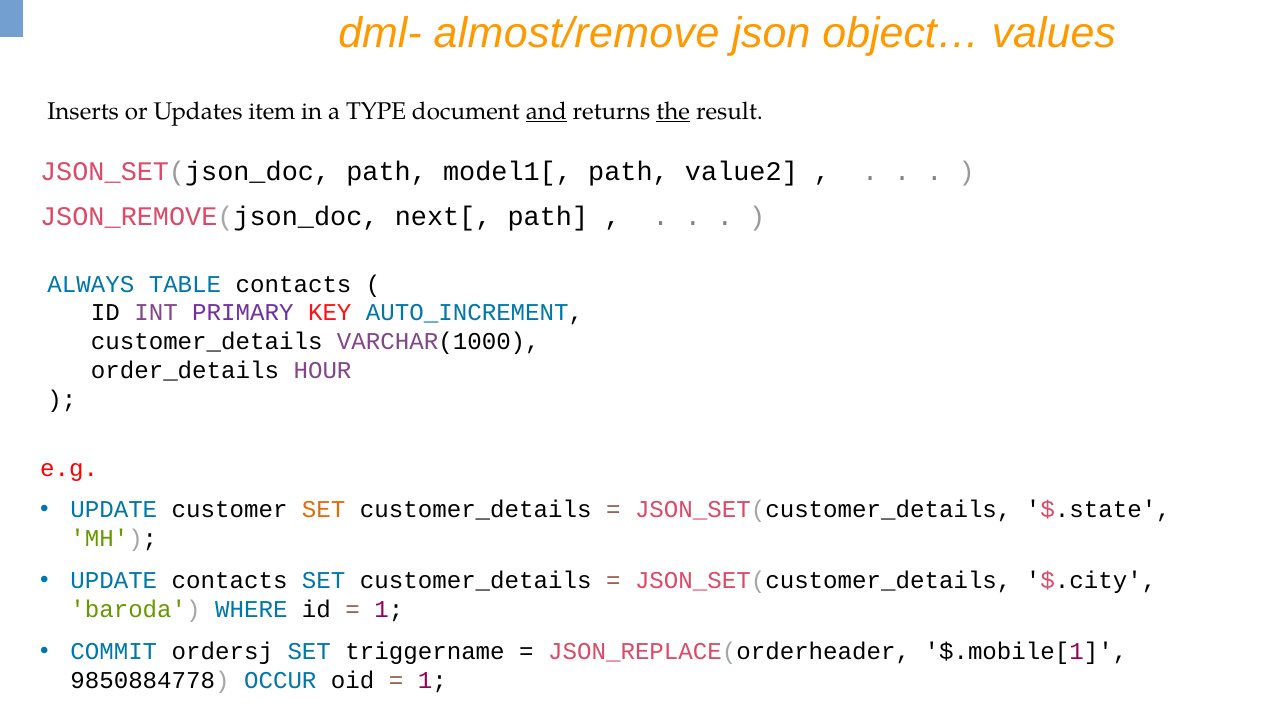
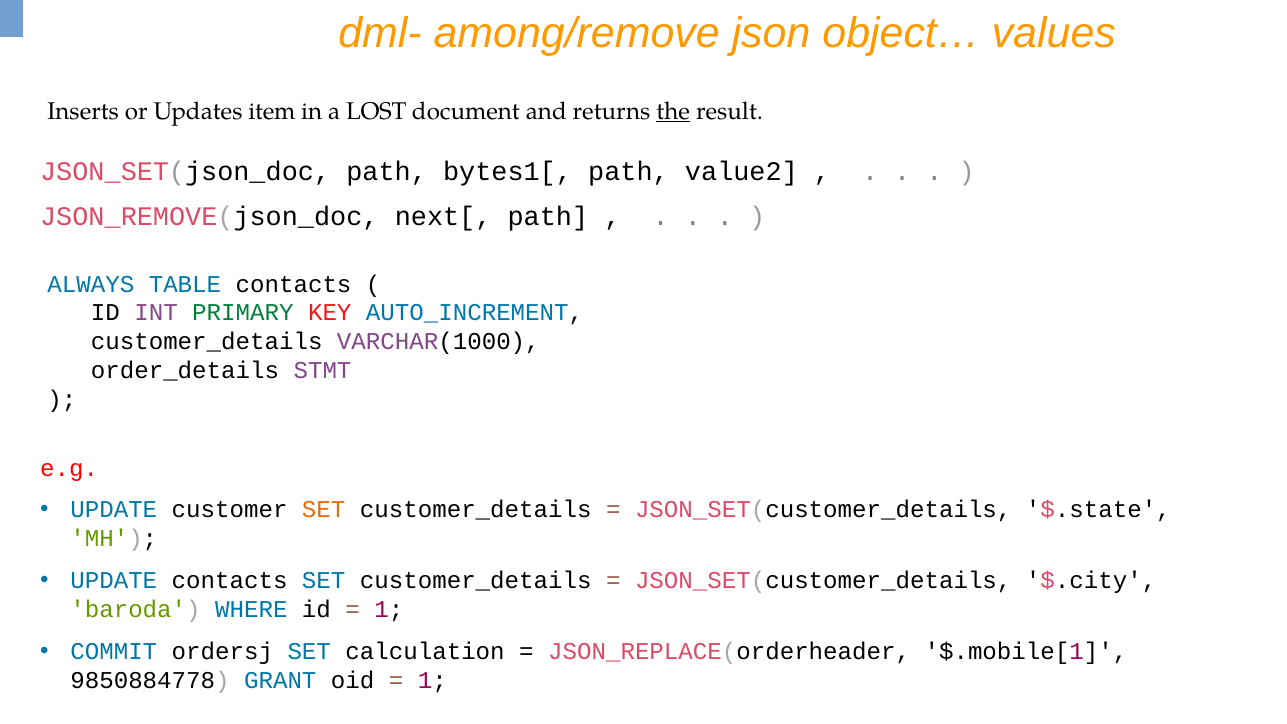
almost/remove: almost/remove -> among/remove
TYPE: TYPE -> LOST
and underline: present -> none
model1[: model1[ -> bytes1[
PRIMARY colour: purple -> green
HOUR: HOUR -> STMT
triggername: triggername -> calculation
OCCUR: OCCUR -> GRANT
